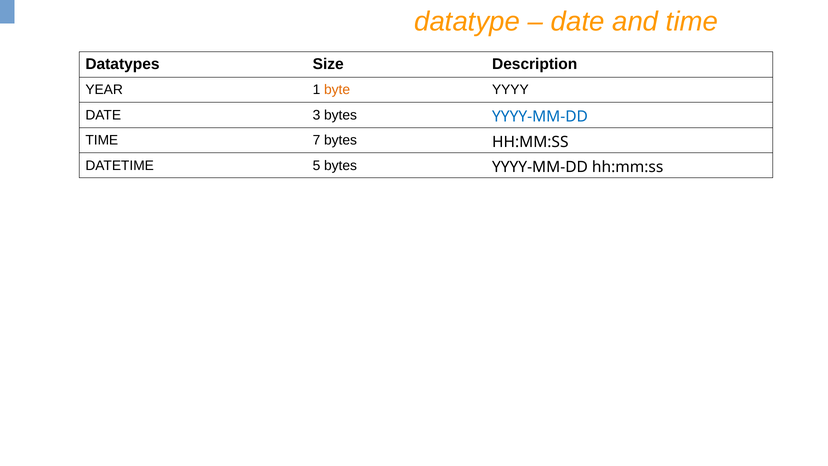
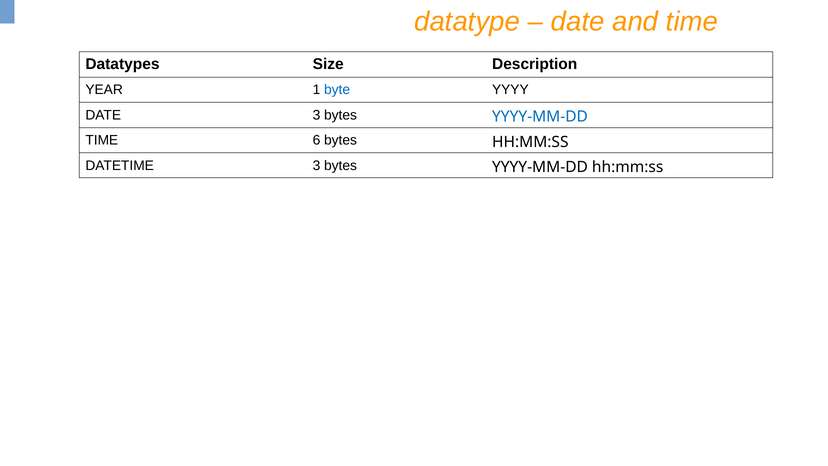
byte colour: orange -> blue
7: 7 -> 6
DATETIME 5: 5 -> 3
